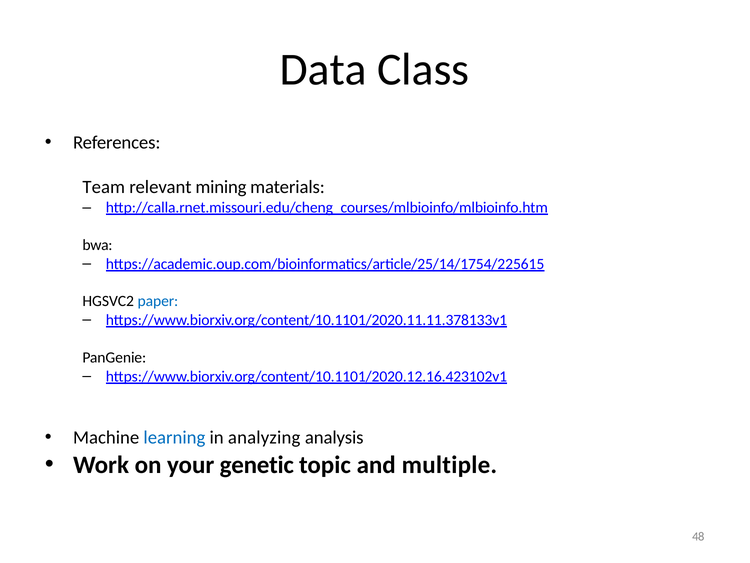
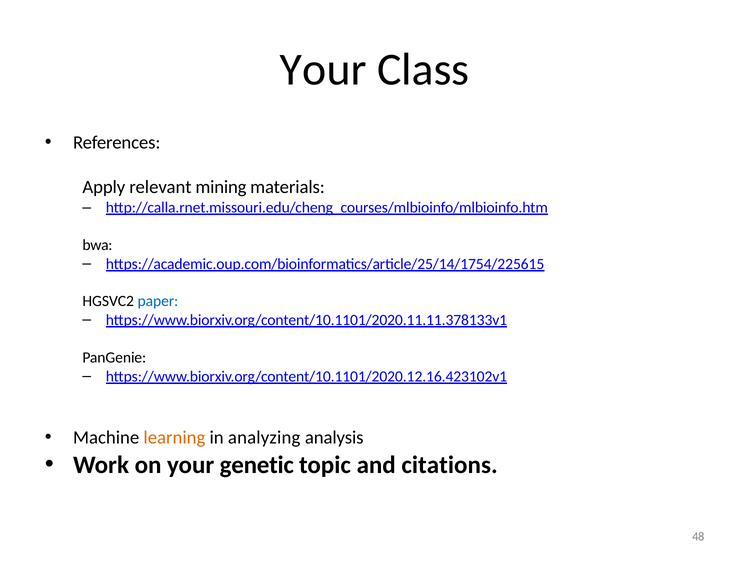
Data at (323, 69): Data -> Your
Team: Team -> Apply
learning colour: blue -> orange
multiple: multiple -> citations
